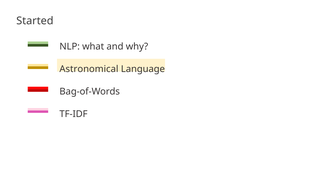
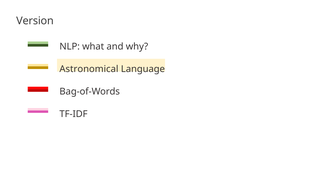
Started: Started -> Version
